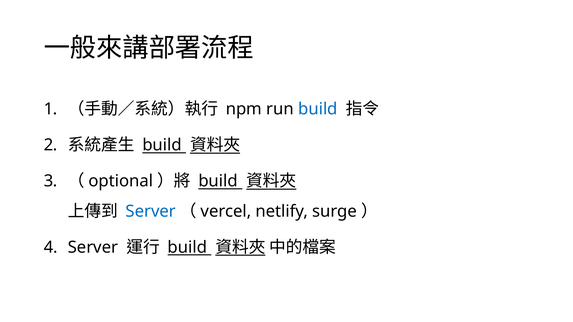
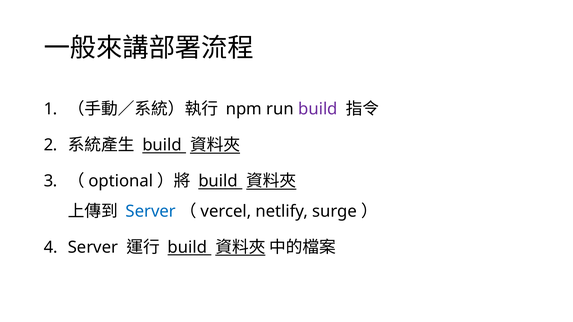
build at (318, 109) colour: blue -> purple
